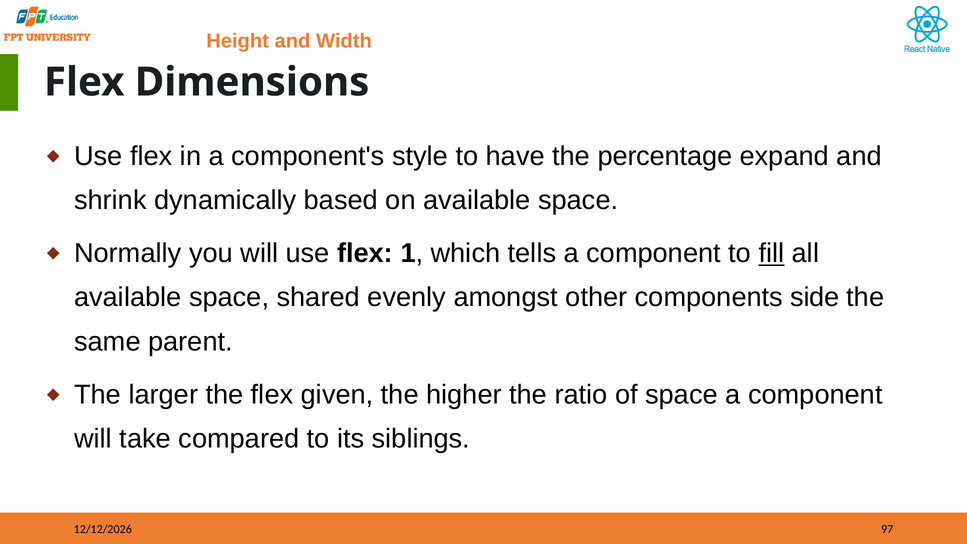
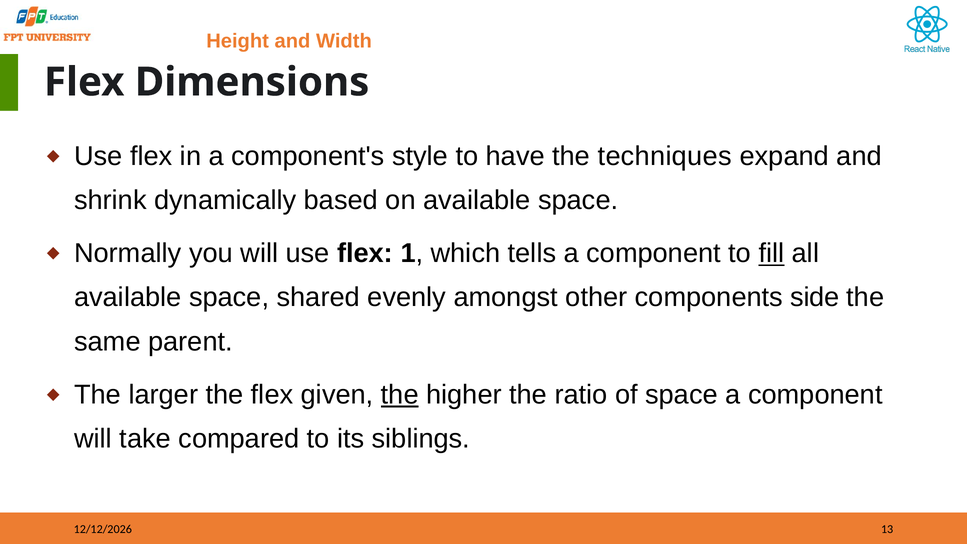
percentage: percentage -> techniques
the at (400, 395) underline: none -> present
97: 97 -> 13
